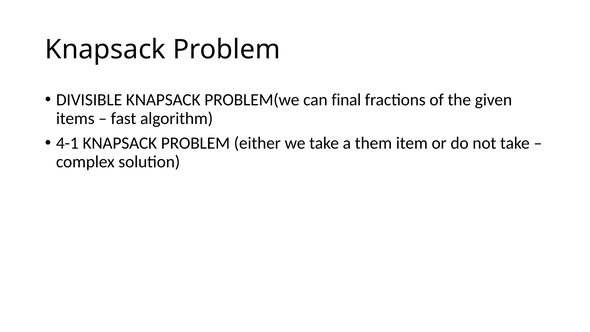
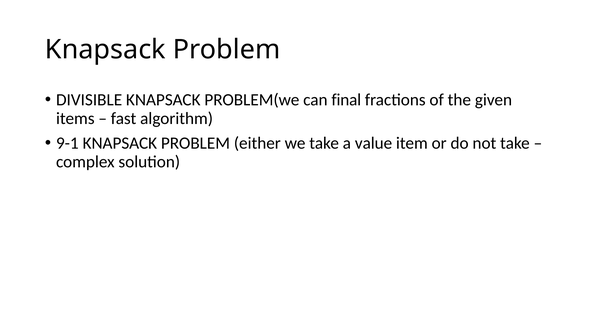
4-1: 4-1 -> 9-1
them: them -> value
